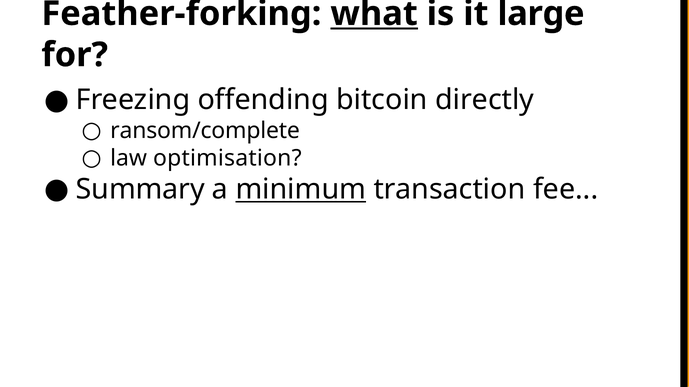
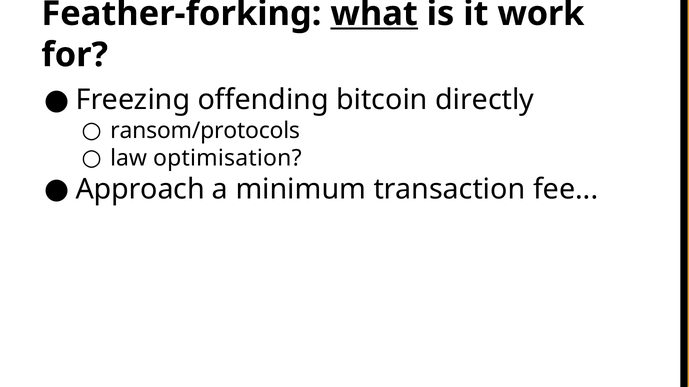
large: large -> work
ransom/complete: ransom/complete -> ransom/protocols
Summary: Summary -> Approach
minimum underline: present -> none
